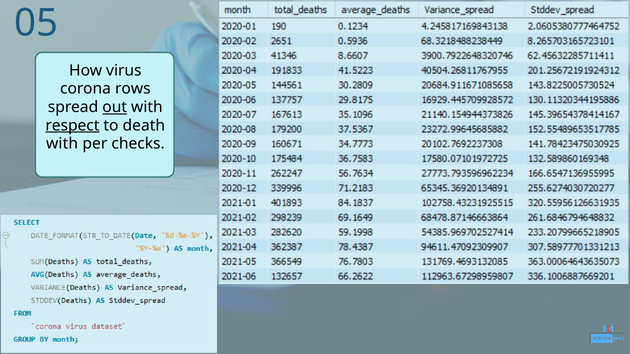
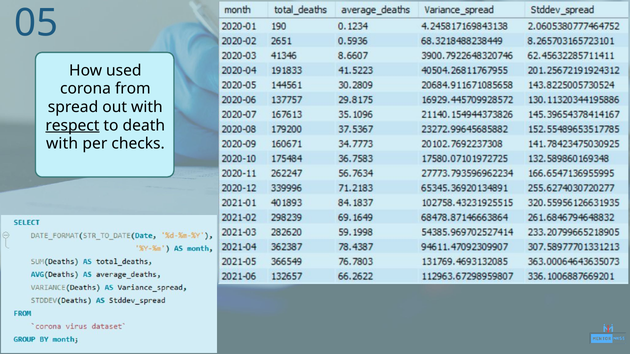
virus: virus -> used
rows: rows -> from
out underline: present -> none
